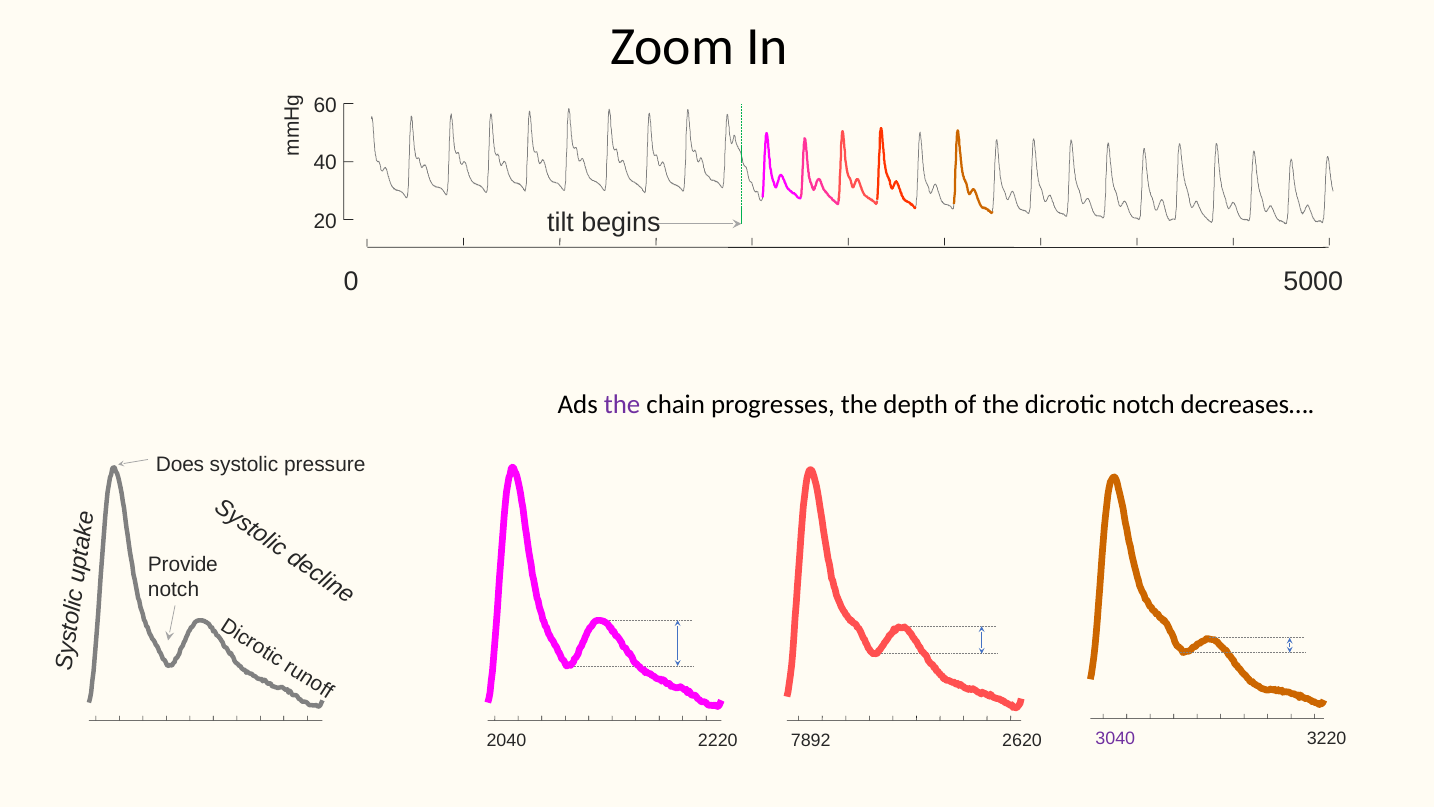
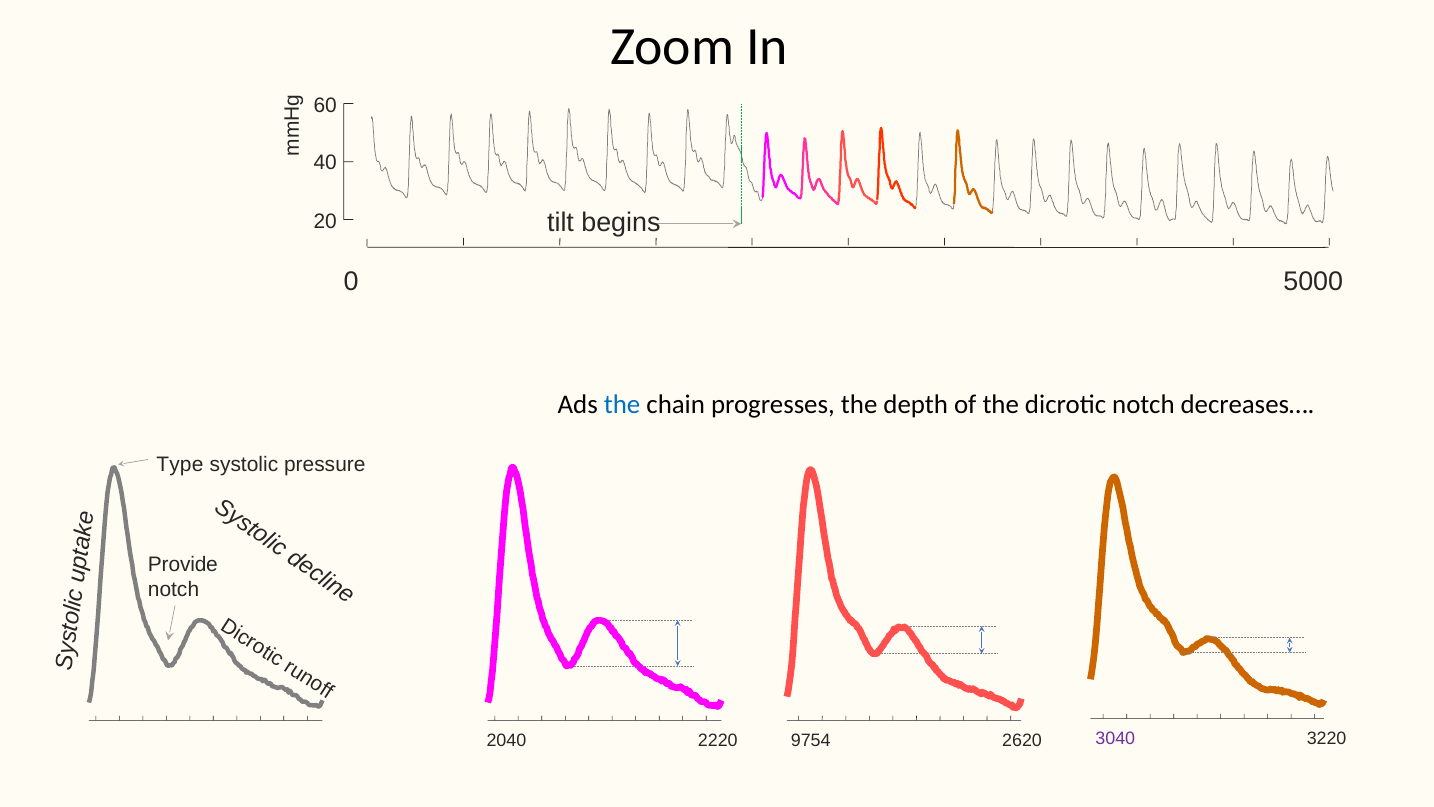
the at (622, 405) colour: purple -> blue
Does: Does -> Type
7892: 7892 -> 9754
